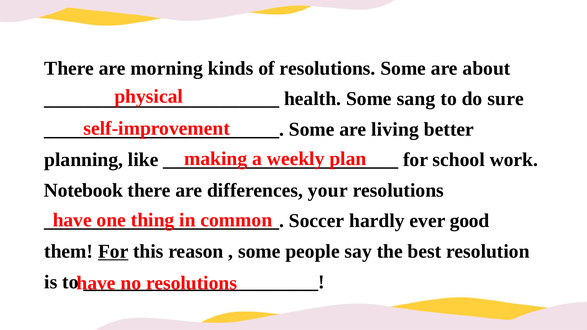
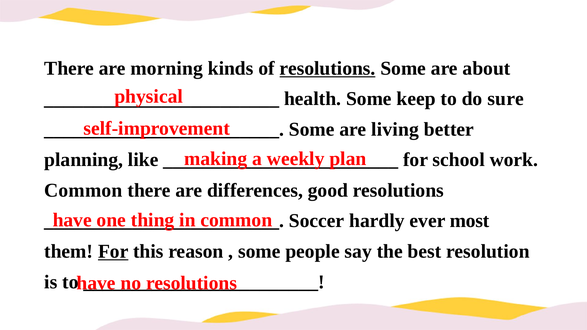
resolutions at (328, 68) underline: none -> present
sang: sang -> keep
Notebook at (84, 190): Notebook -> Common
your: your -> good
good: good -> most
